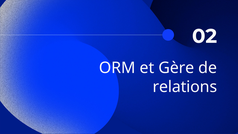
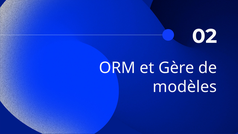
relations: relations -> modèles
